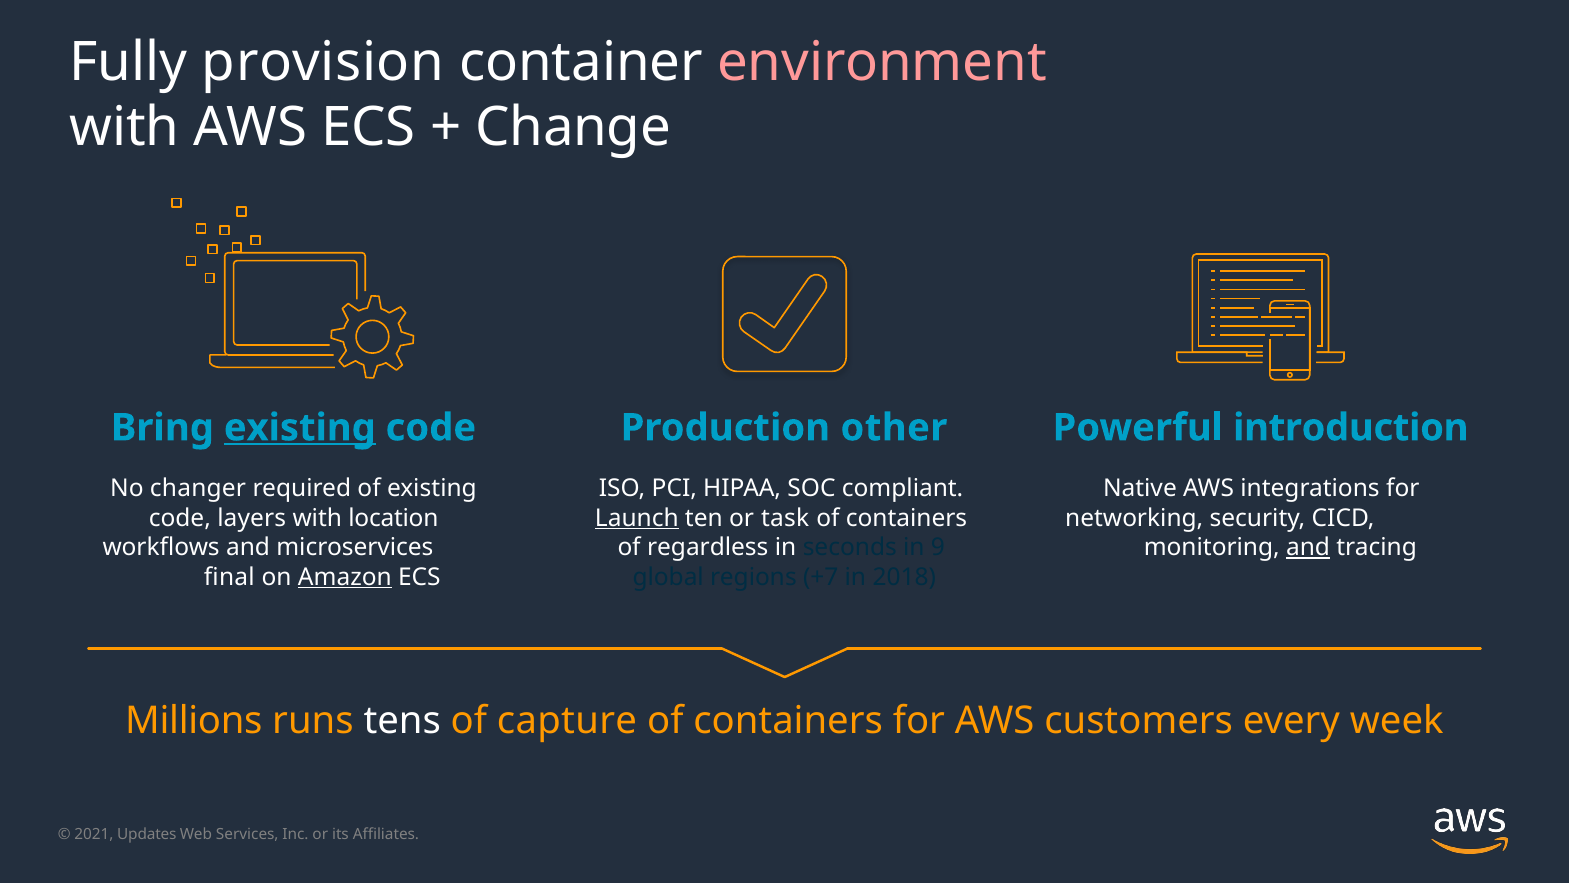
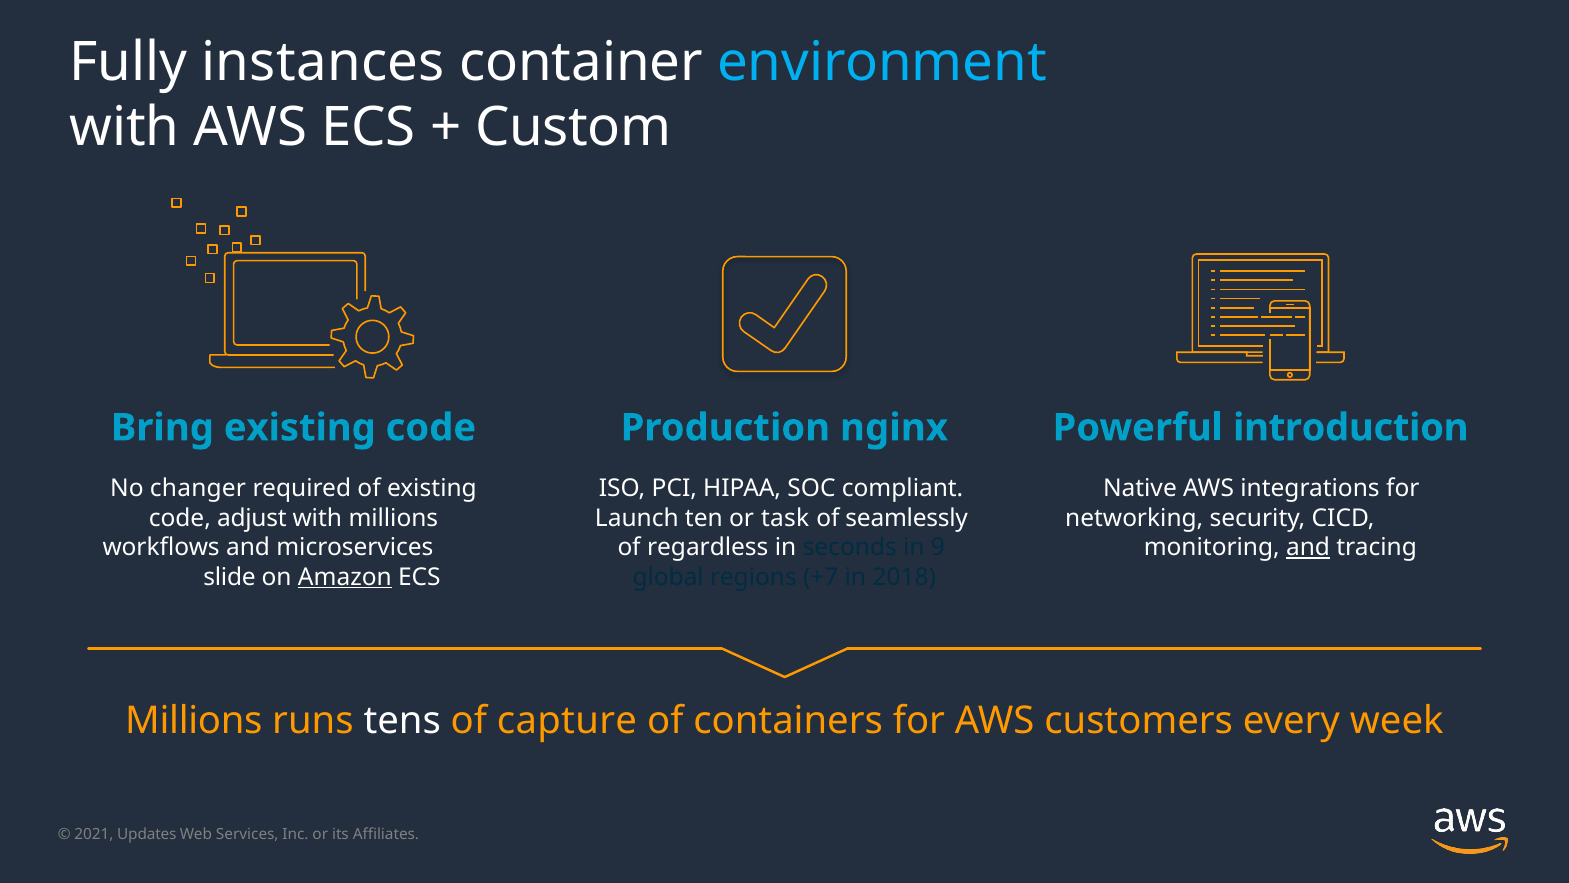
provision: provision -> instances
environment colour: pink -> light blue
Change: Change -> Custom
existing at (300, 428) underline: present -> none
other: other -> nginx
layers: layers -> adjust
with location: location -> millions
Launch underline: present -> none
containers at (907, 518): containers -> seamlessly
final: final -> slide
